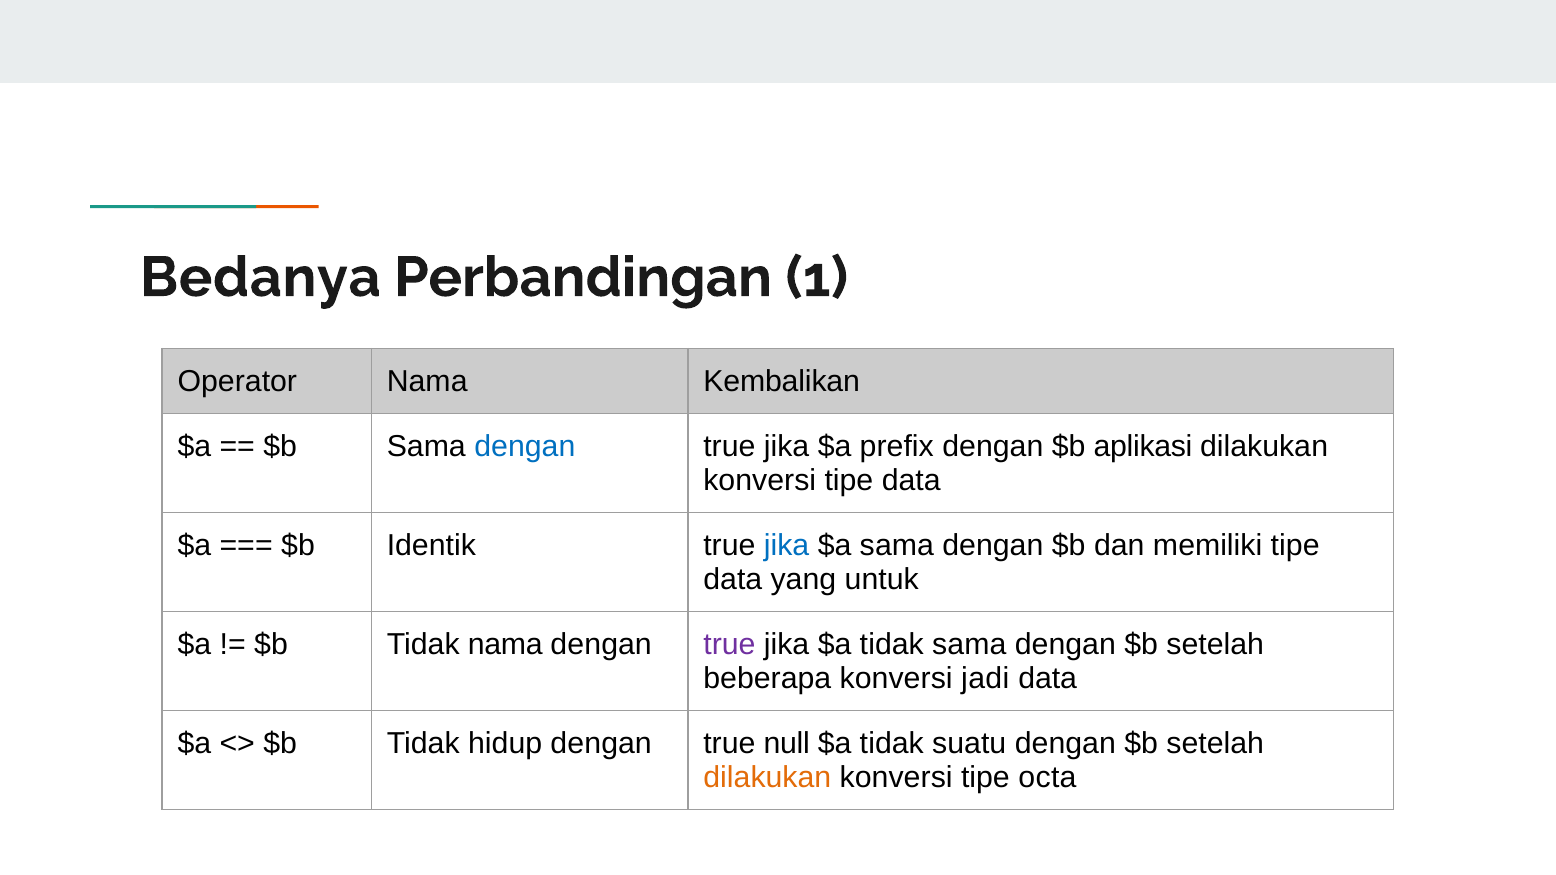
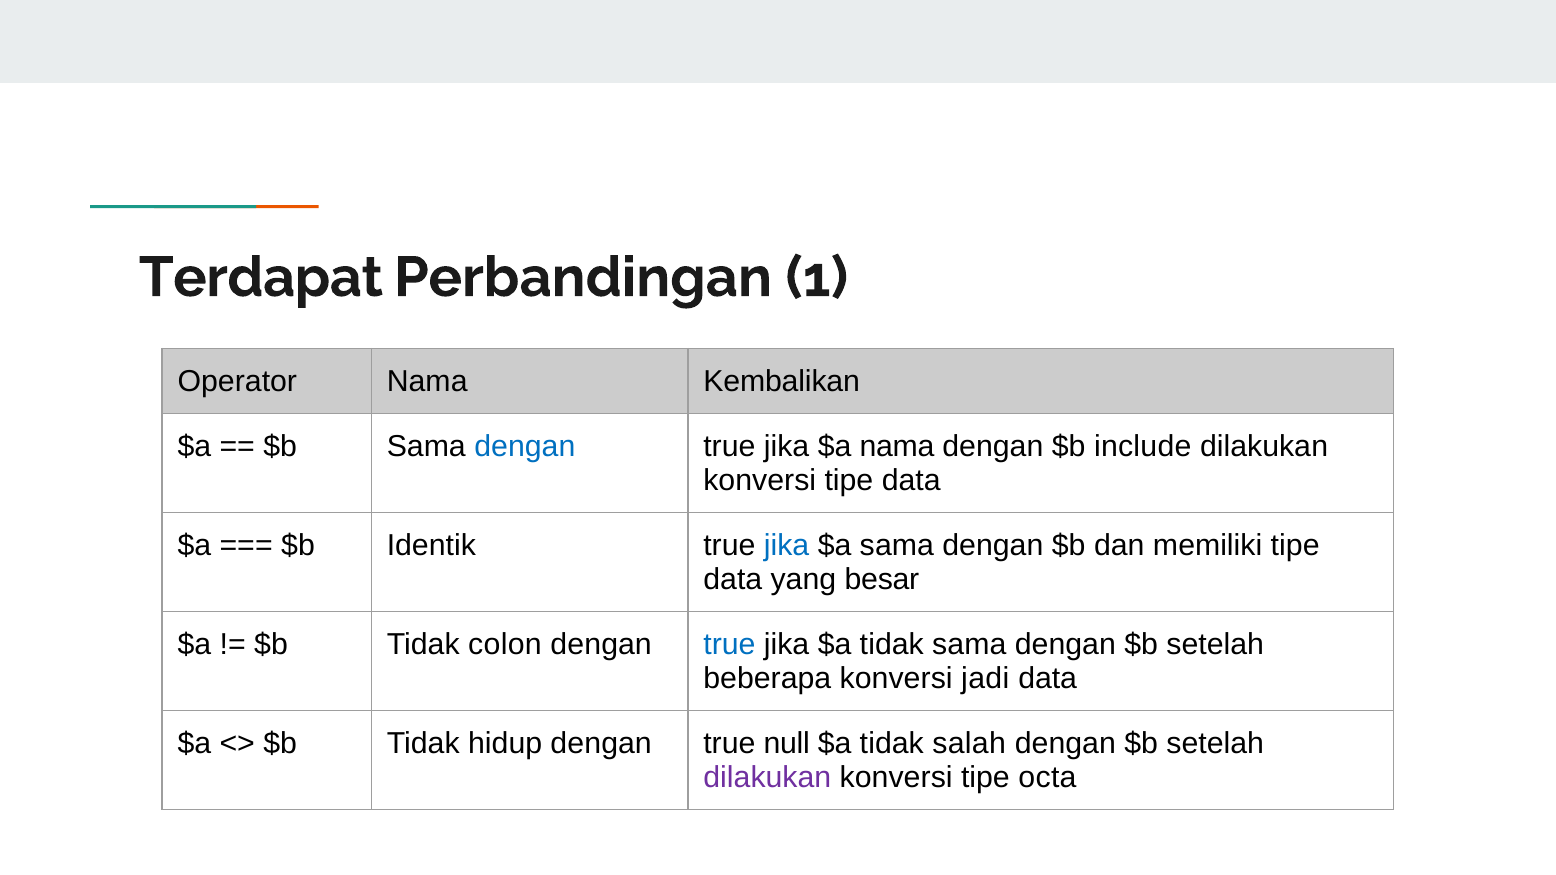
Bedanya: Bedanya -> Terdapat
$a prefix: prefix -> nama
aplikasi: aplikasi -> include
untuk: untuk -> besar
Tidak nama: nama -> colon
true at (729, 645) colour: purple -> blue
suatu: suatu -> salah
dilakukan at (767, 778) colour: orange -> purple
